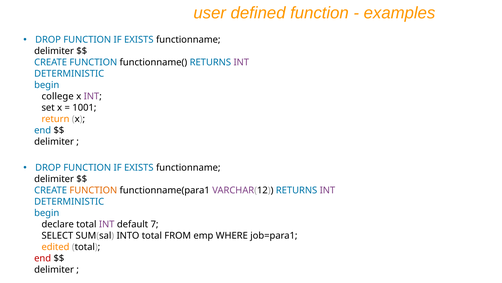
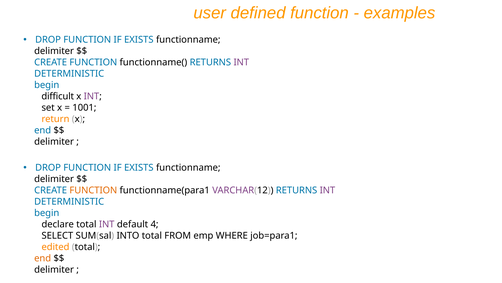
college: college -> difficult
7: 7 -> 4
end at (43, 258) colour: red -> orange
